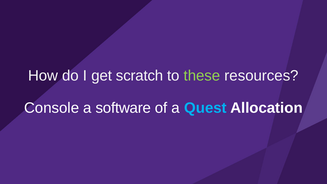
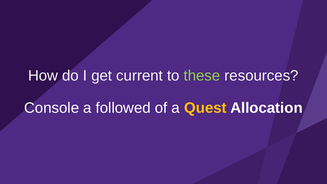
scratch: scratch -> current
software: software -> followed
Quest colour: light blue -> yellow
